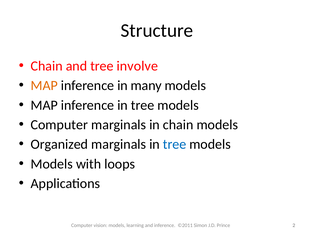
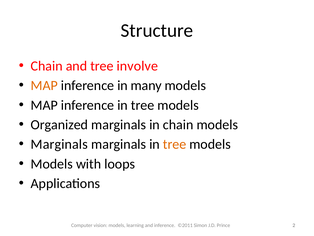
Computer at (59, 125): Computer -> Organized
Organized at (59, 144): Organized -> Marginals
tree at (175, 144) colour: blue -> orange
